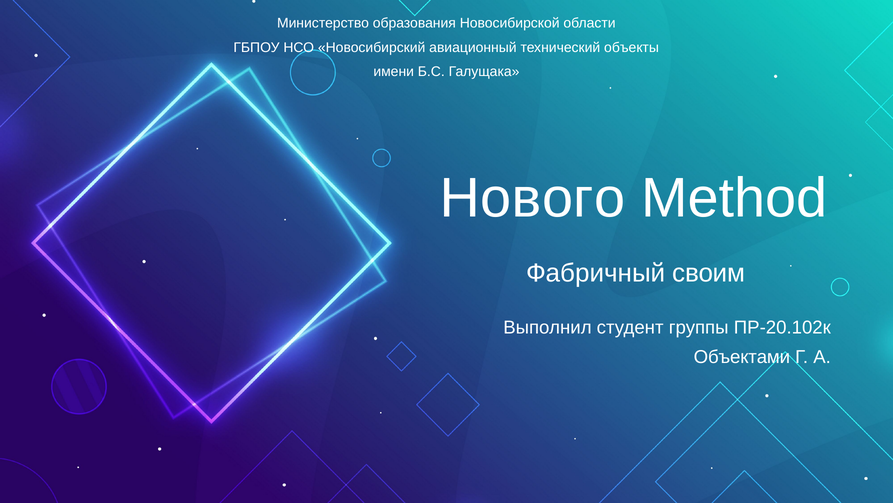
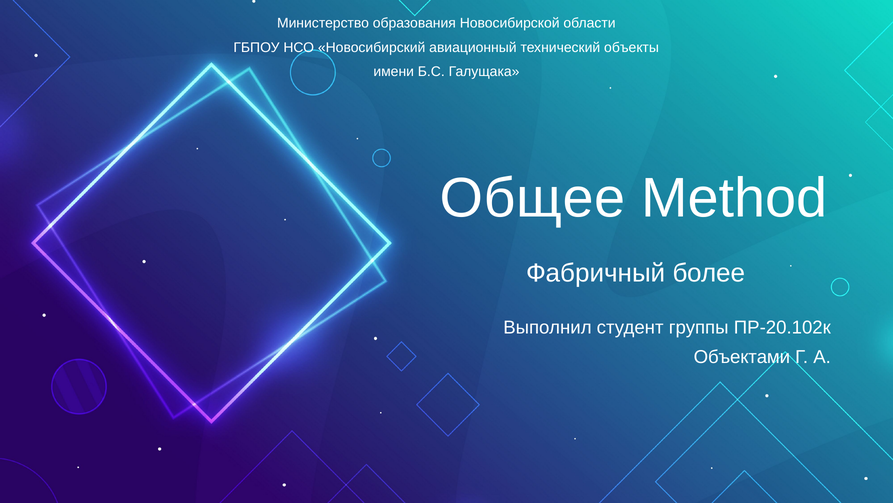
Нового: Нового -> Общее
своим: своим -> более
